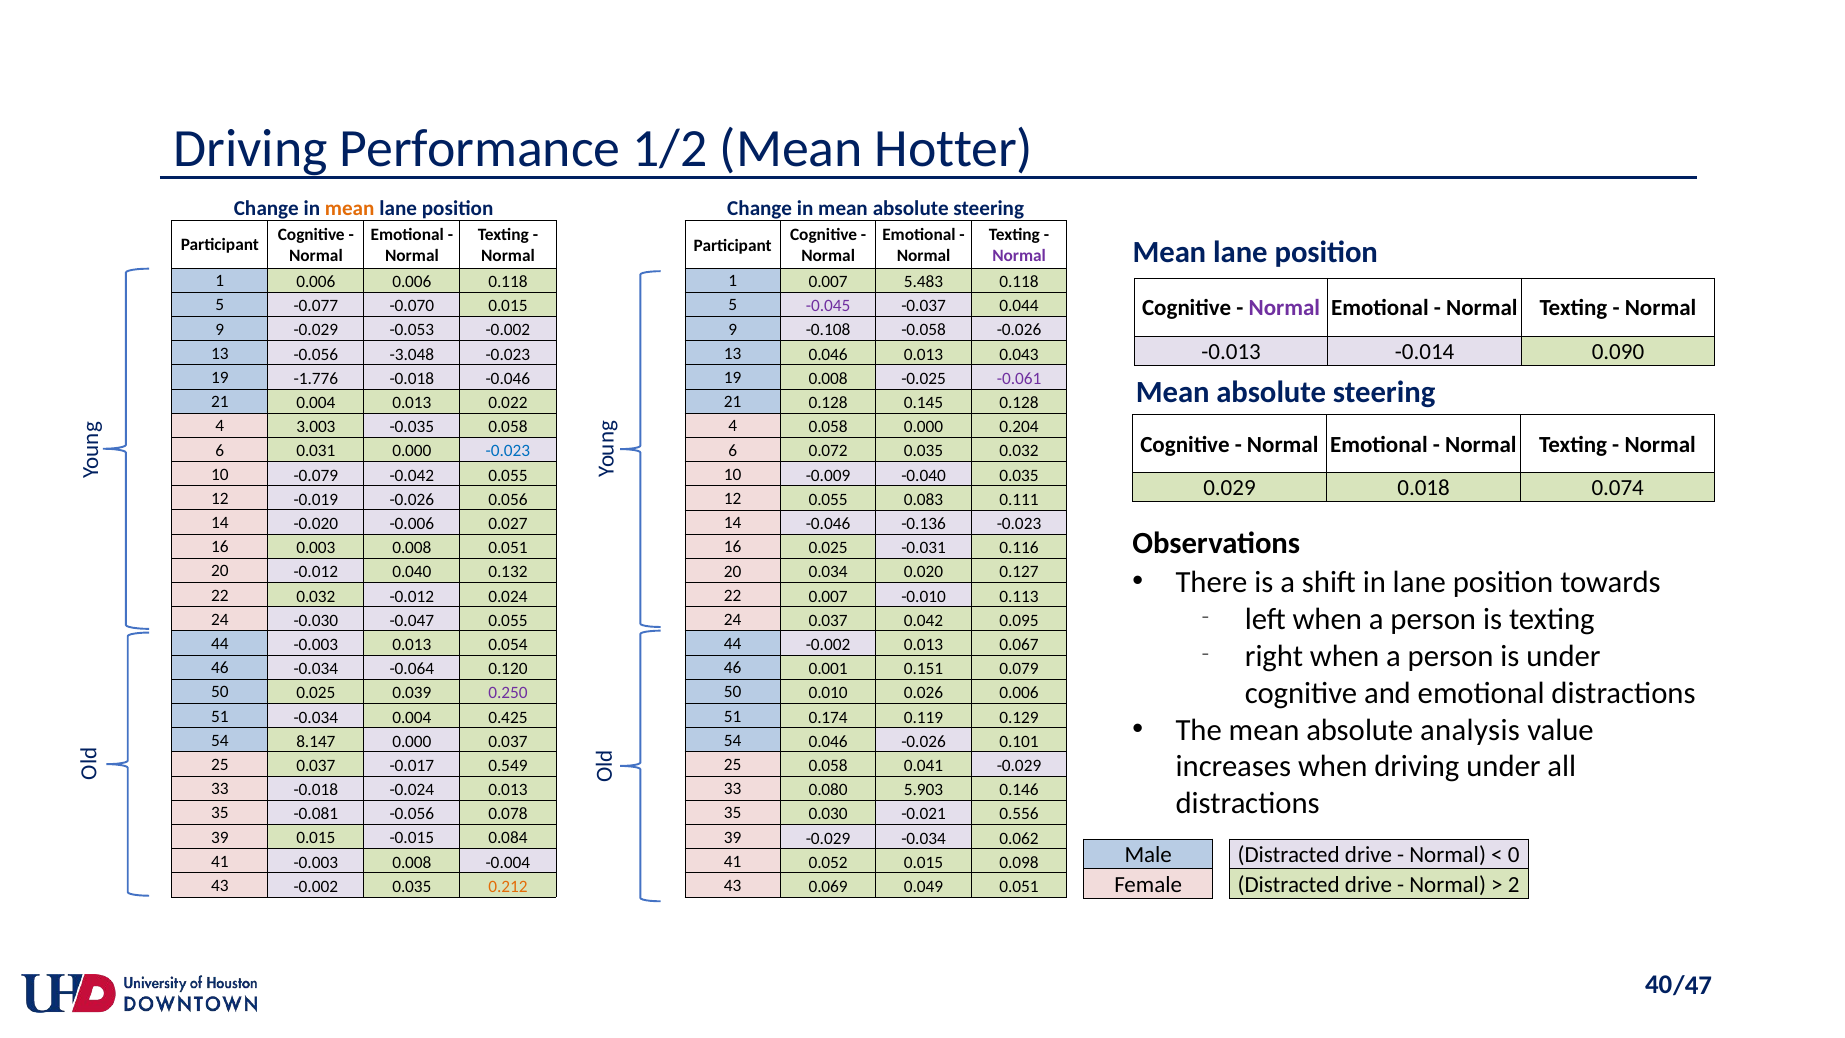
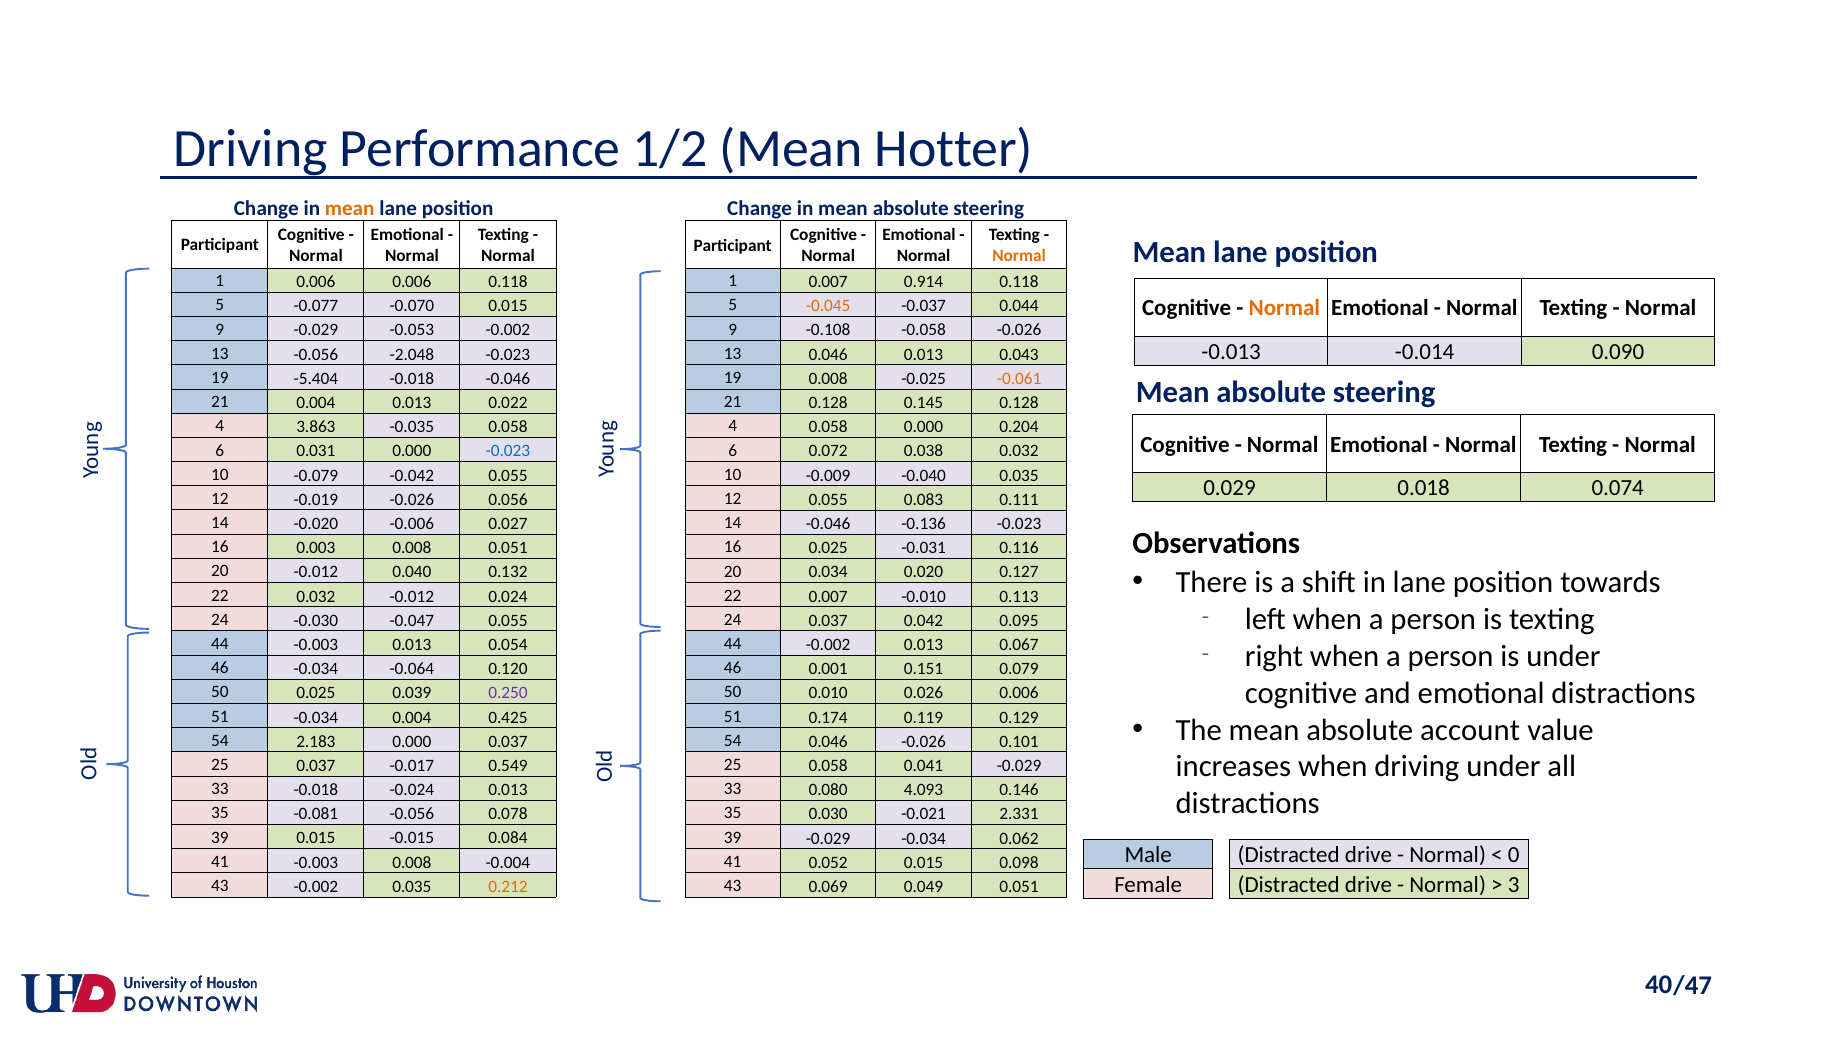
Normal at (1019, 256) colour: purple -> orange
5.483: 5.483 -> 0.914
-0.045 colour: purple -> orange
Normal at (1284, 308) colour: purple -> orange
-3.048: -3.048 -> -2.048
-1.776: -1.776 -> -5.404
-0.061 colour: purple -> orange
3.003: 3.003 -> 3.863
0.072 0.035: 0.035 -> 0.038
analysis: analysis -> account
8.147: 8.147 -> 2.183
5.903: 5.903 -> 4.093
0.556: 0.556 -> 2.331
2: 2 -> 3
